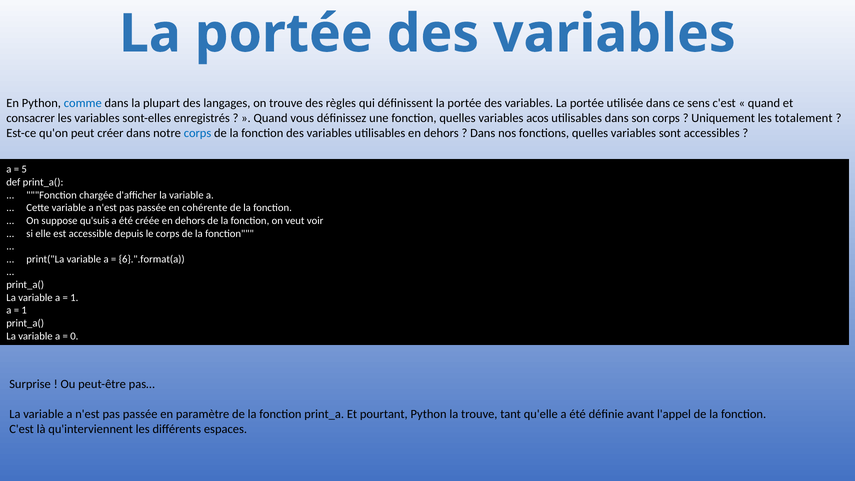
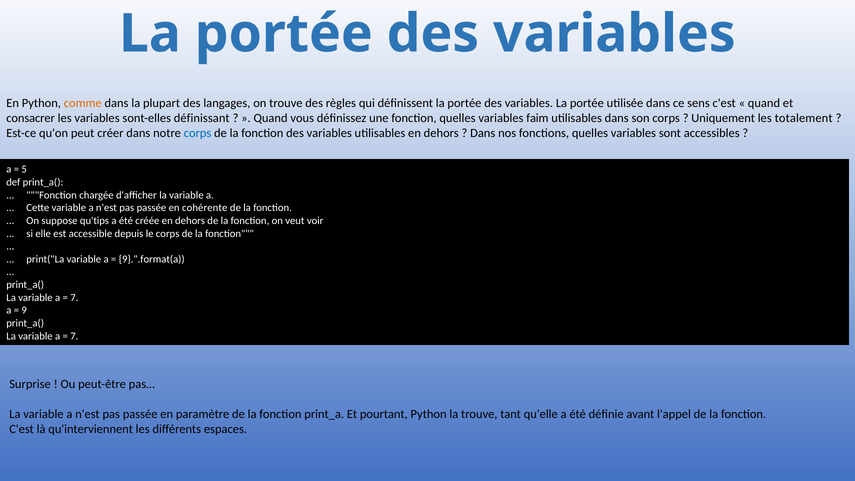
comme colour: blue -> orange
enregistrés: enregistrés -> définissant
acos: acos -> faim
qu'suis: qu'suis -> qu'tips
6}.".format(a: 6}.".format(a -> 9}.".format(a
1 at (74, 298): 1 -> 7
1 at (24, 310): 1 -> 9
0 at (74, 336): 0 -> 7
